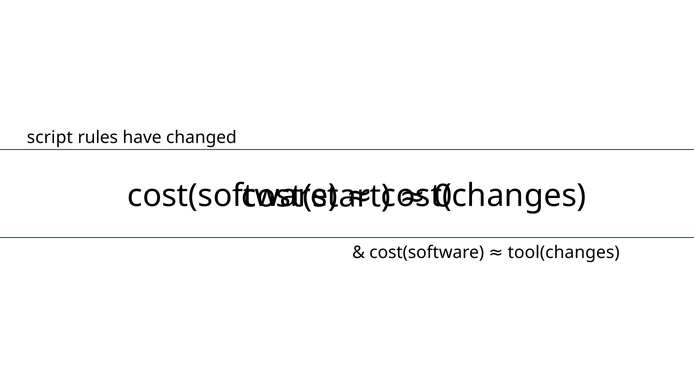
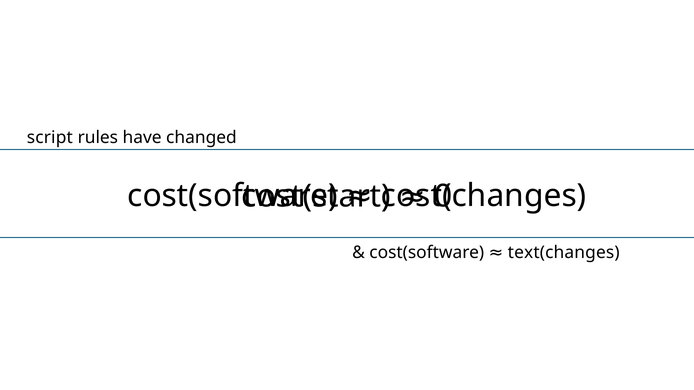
tool(changes: tool(changes -> text(changes
